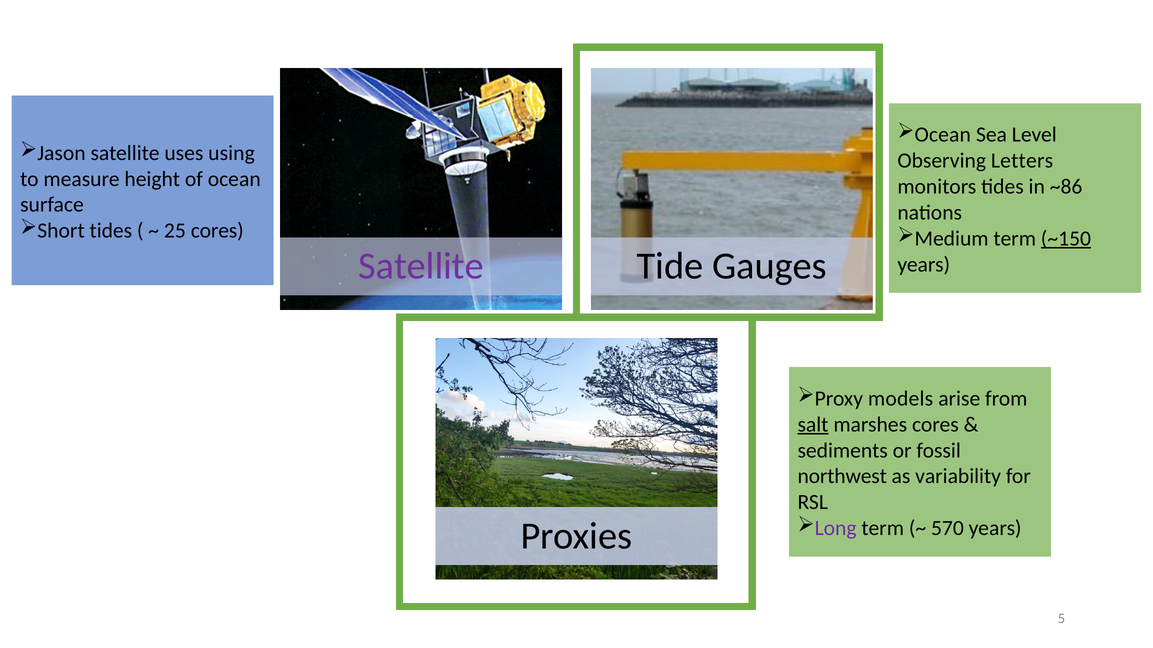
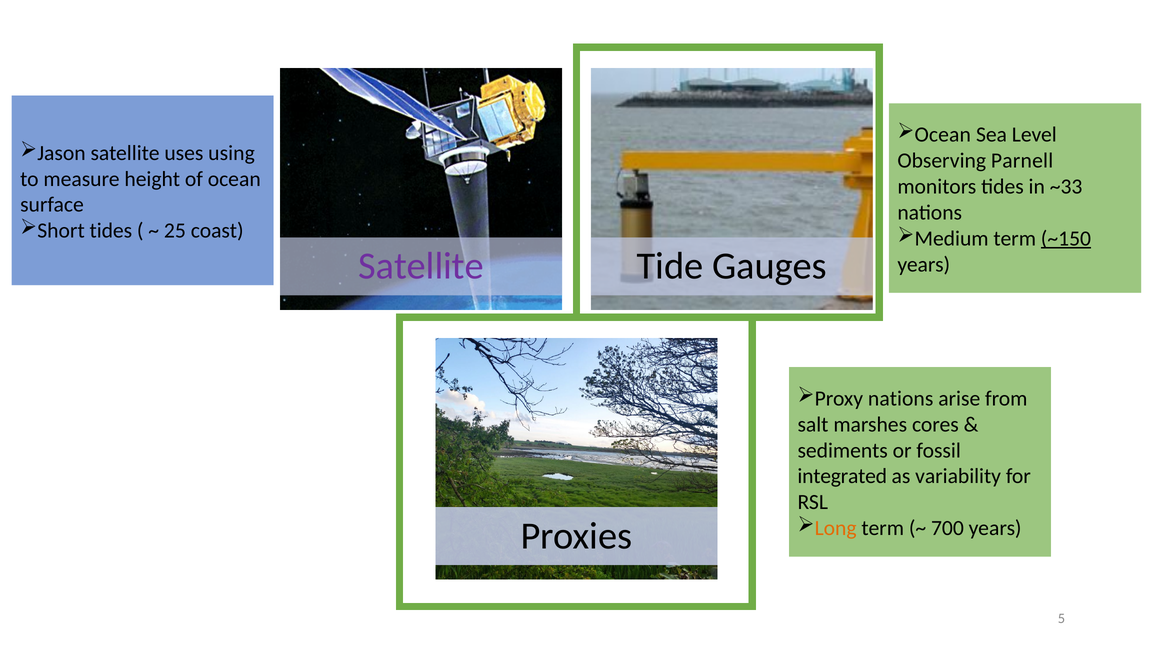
Letters: Letters -> Parnell
~86: ~86 -> ~33
25 cores: cores -> coast
Proxy models: models -> nations
salt underline: present -> none
northwest: northwest -> integrated
Long colour: purple -> orange
570: 570 -> 700
